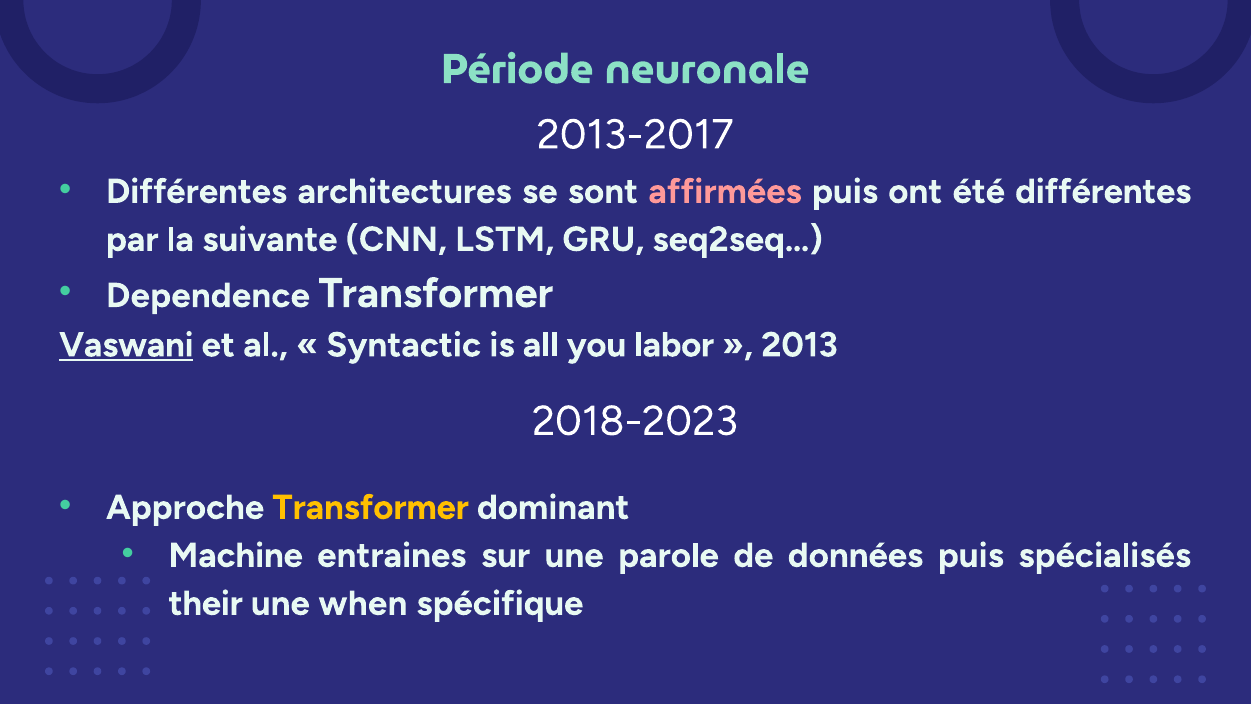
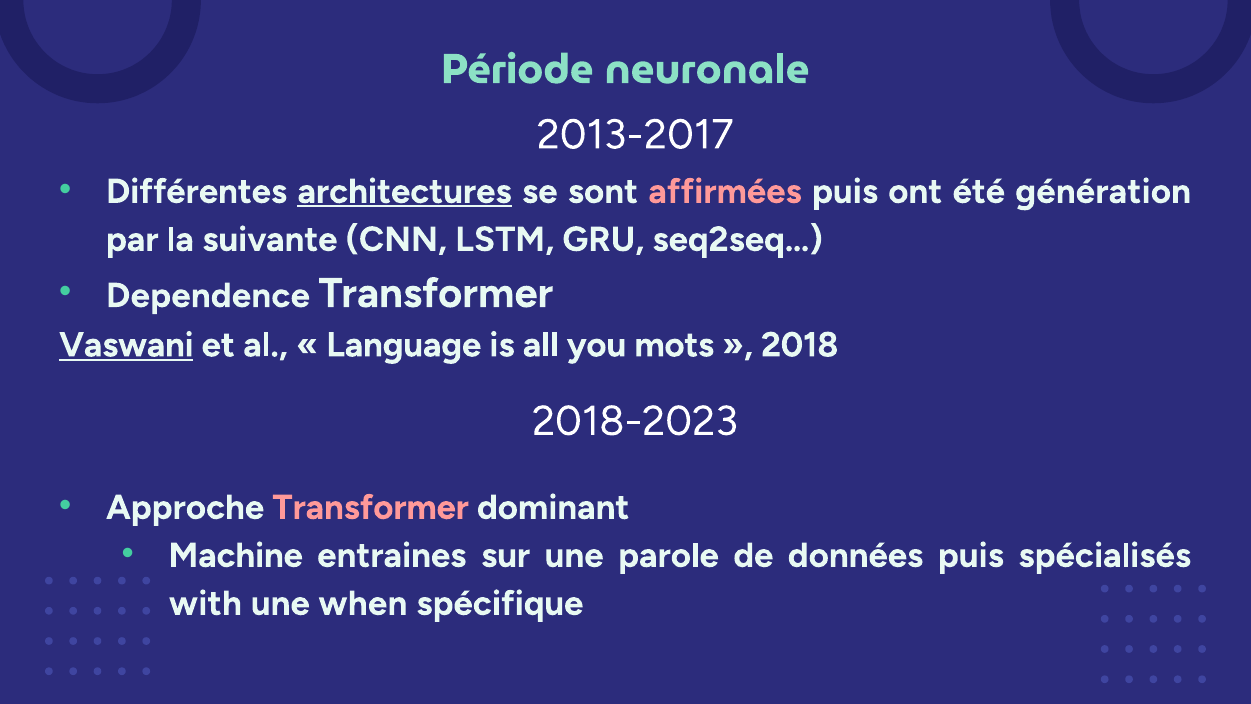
architectures underline: none -> present
été différentes: différentes -> génération
Syntactic: Syntactic -> Language
labor: labor -> mots
2013: 2013 -> 2018
Transformer at (371, 507) colour: yellow -> pink
their: their -> with
